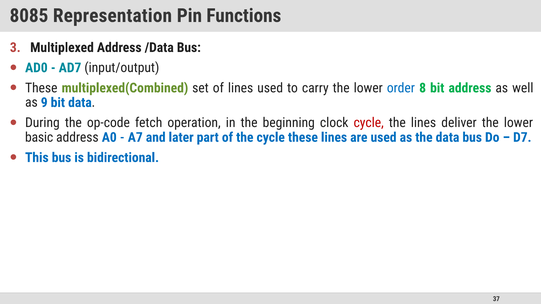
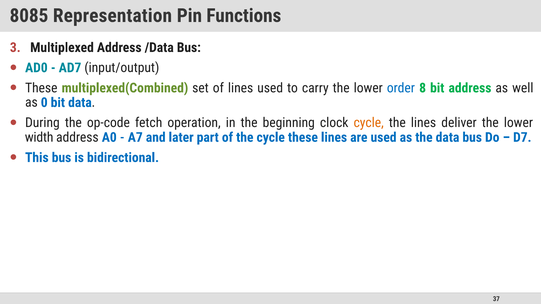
9: 9 -> 0
cycle at (369, 123) colour: red -> orange
basic: basic -> width
